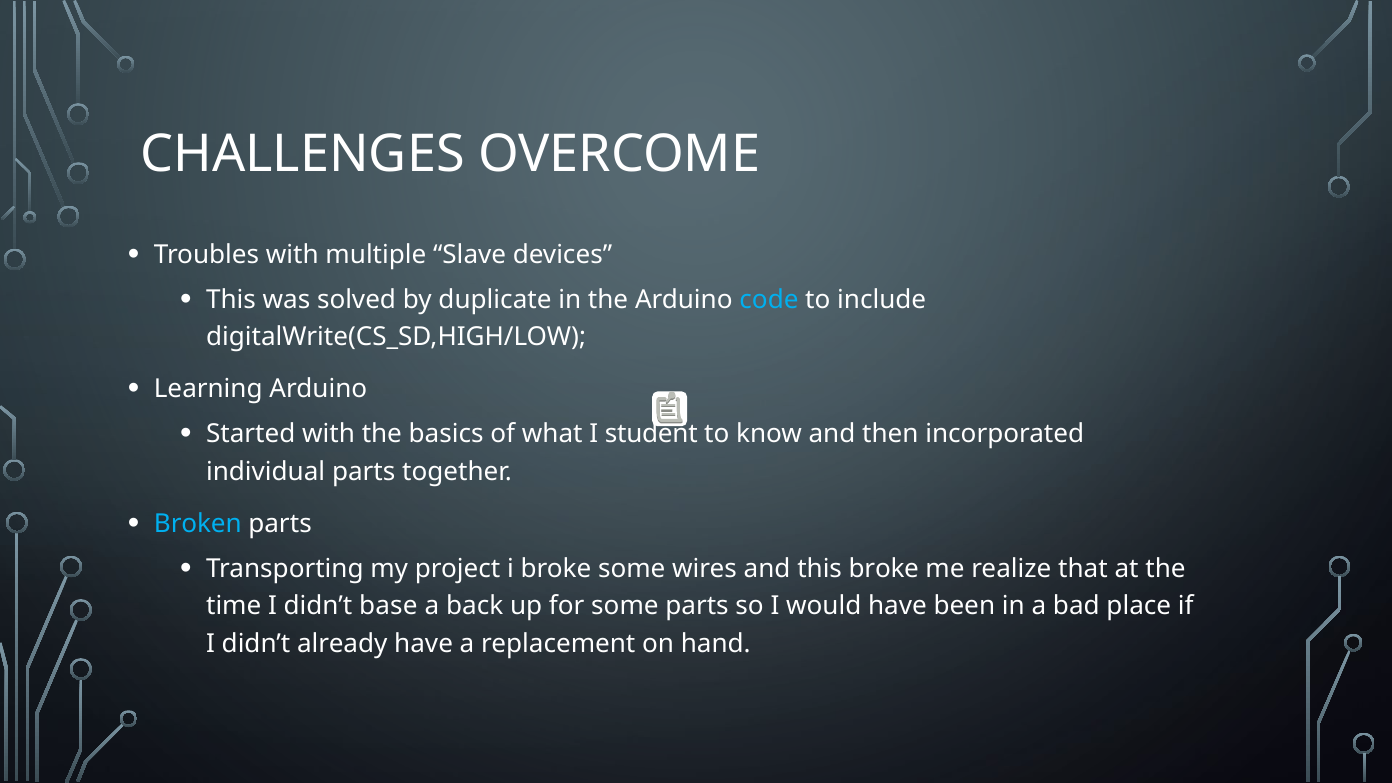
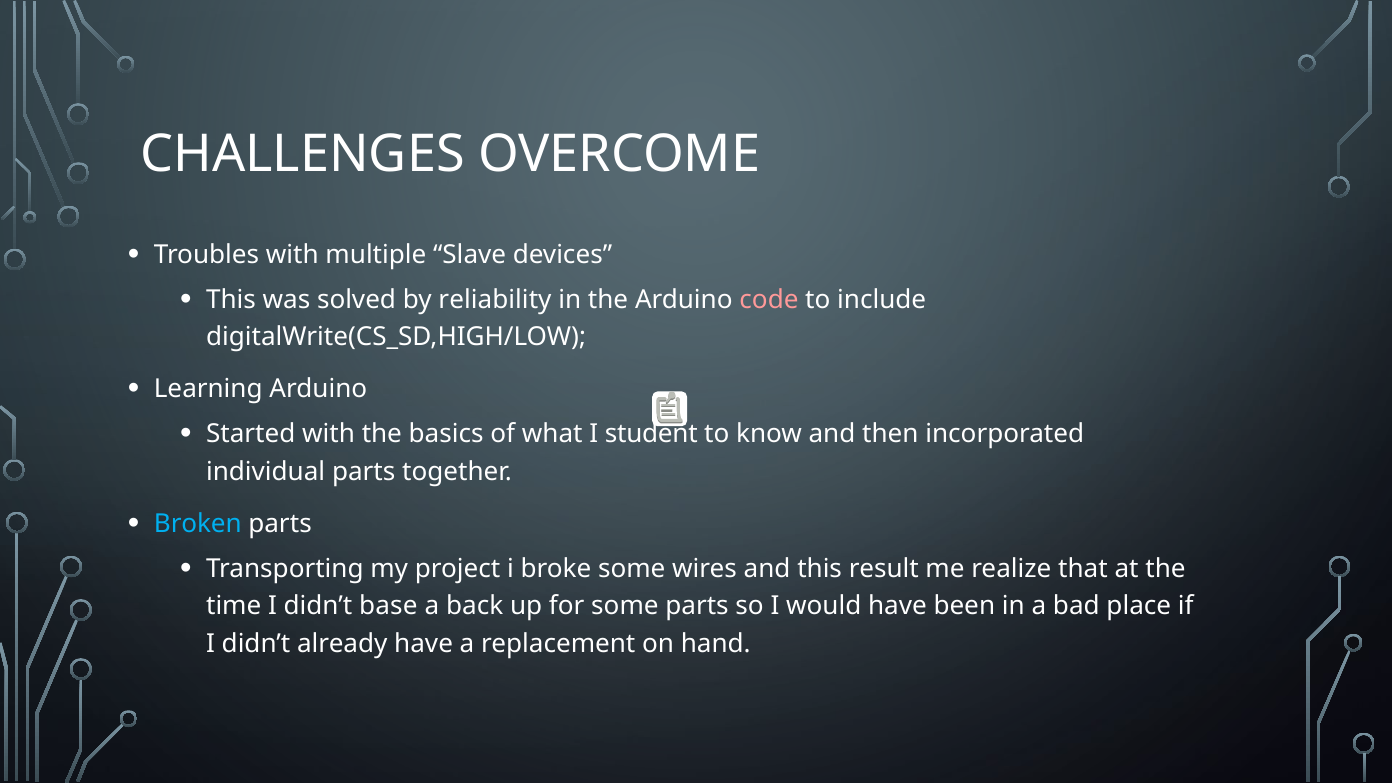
duplicate: duplicate -> reliability
code colour: light blue -> pink
this broke: broke -> result
